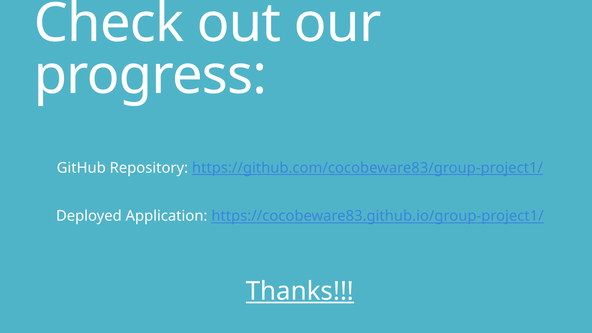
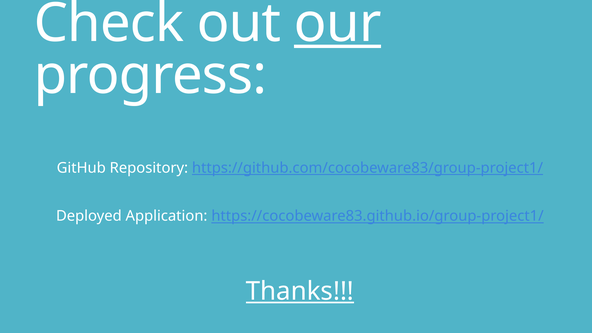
our underline: none -> present
